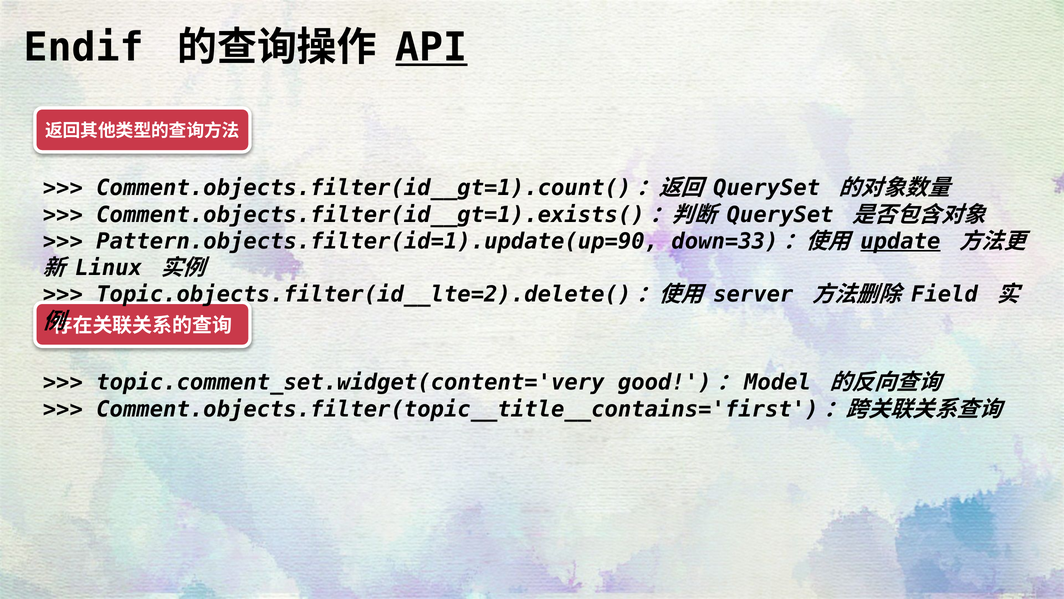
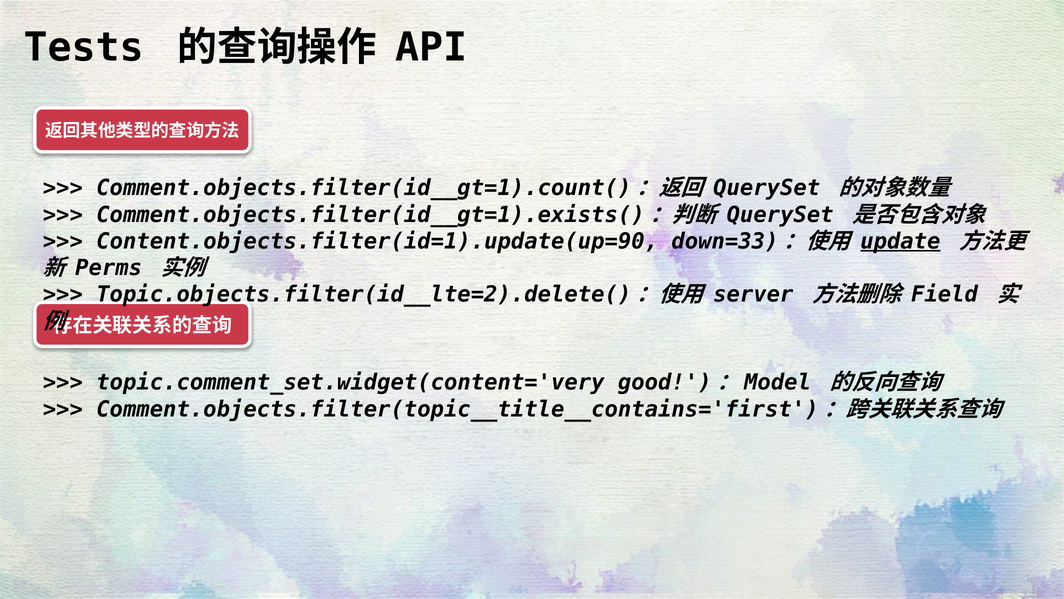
Endif: Endif -> Tests
API underline: present -> none
Pattern.objects.filter(id=1).update(up=90: Pattern.objects.filter(id=1).update(up=90 -> Content.objects.filter(id=1).update(up=90
Linux: Linux -> Perms
